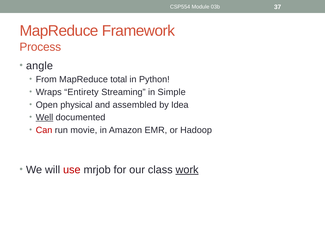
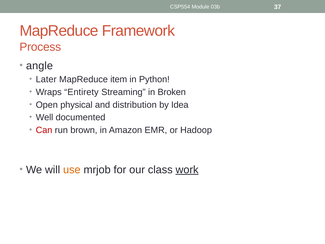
From: From -> Later
total: total -> item
Simple: Simple -> Broken
assembled: assembled -> distribution
Well underline: present -> none
movie: movie -> brown
use colour: red -> orange
